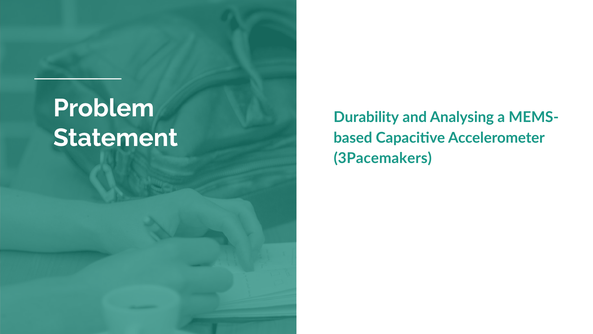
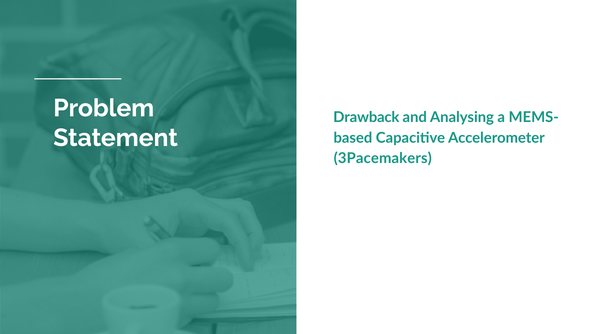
Durability: Durability -> Drawback
